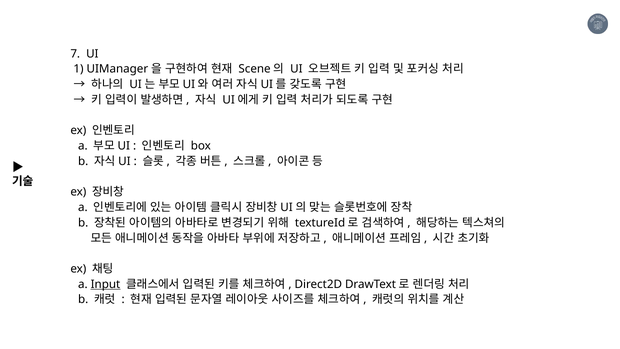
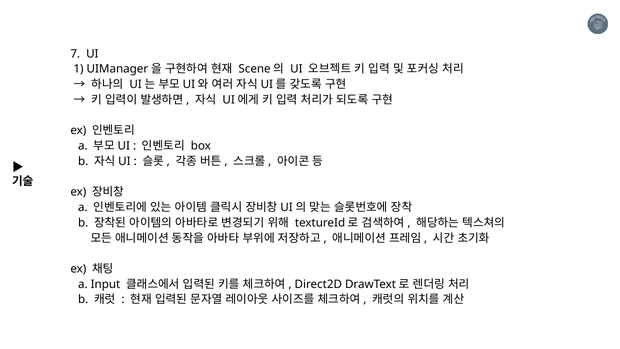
Input underline: present -> none
